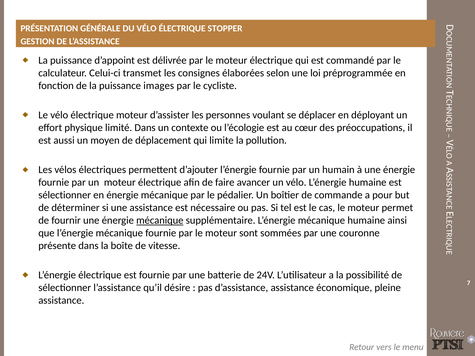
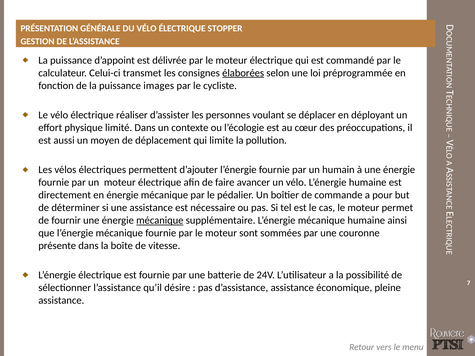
élaborées underline: none -> present
électrique moteur: moteur -> réaliser
sélectionner at (65, 195): sélectionner -> directement
